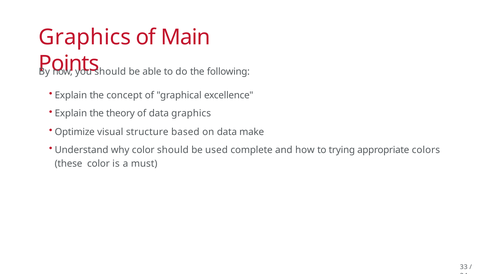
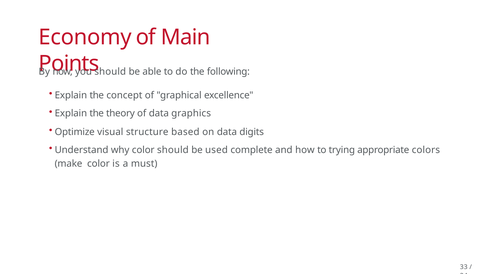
Graphics at (85, 37): Graphics -> Economy
make: make -> digits
these: these -> make
